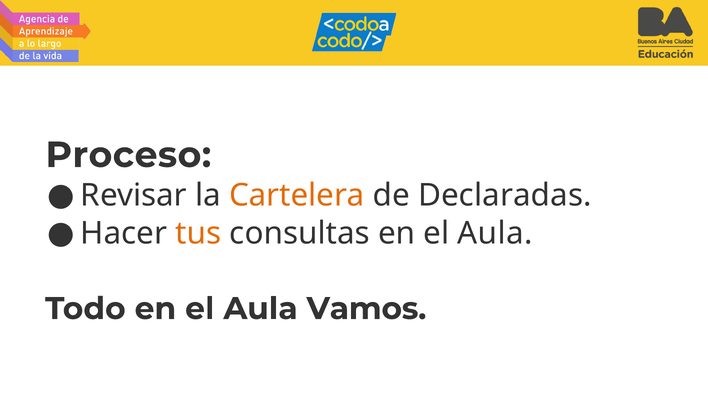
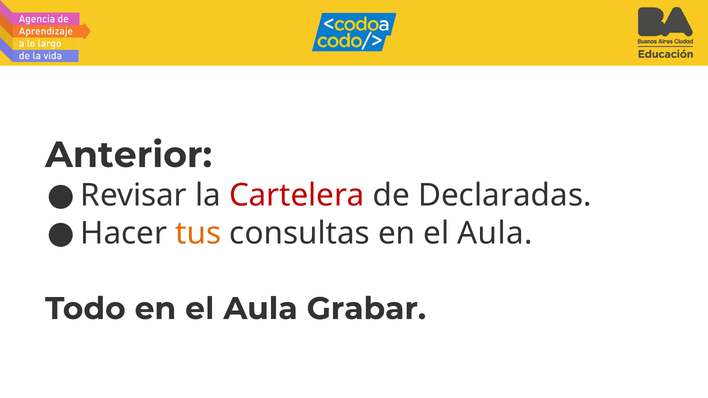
Proceso: Proceso -> Anterior
Cartelera colour: orange -> red
Vamos: Vamos -> Grabar
